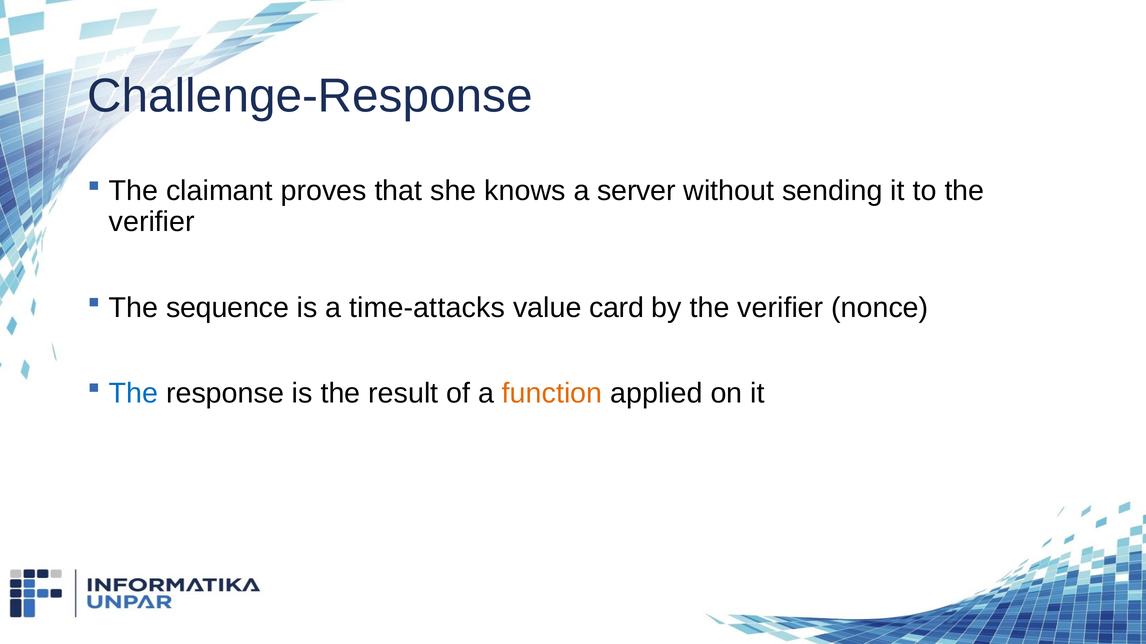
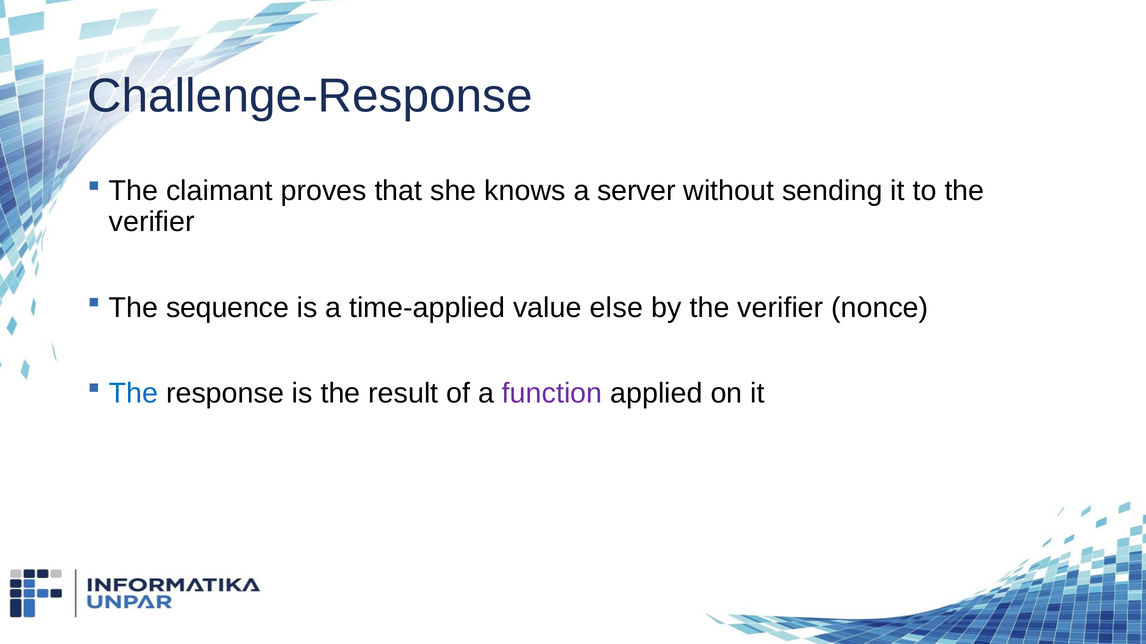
time-attacks: time-attacks -> time-applied
card: card -> else
function colour: orange -> purple
